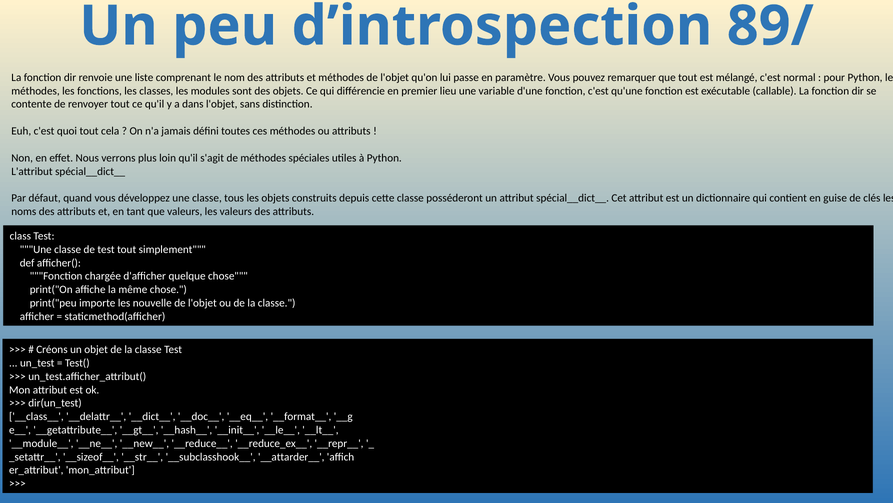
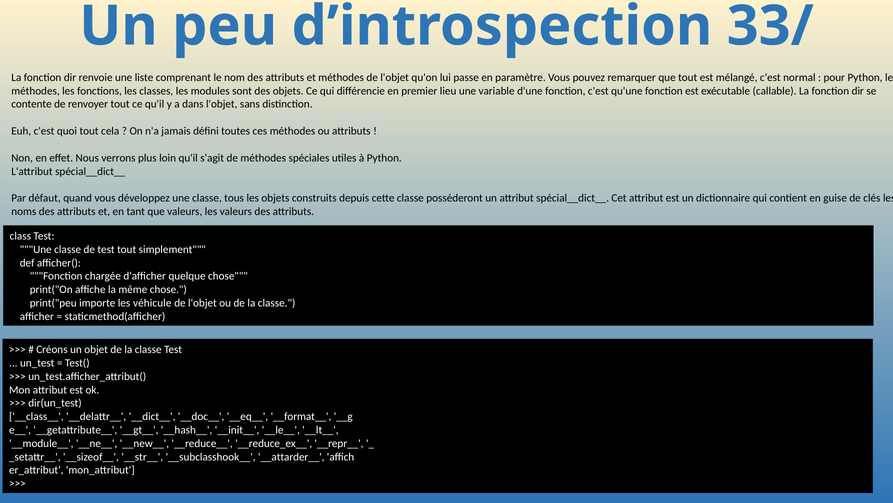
89/: 89/ -> 33/
nouvelle: nouvelle -> véhicule
